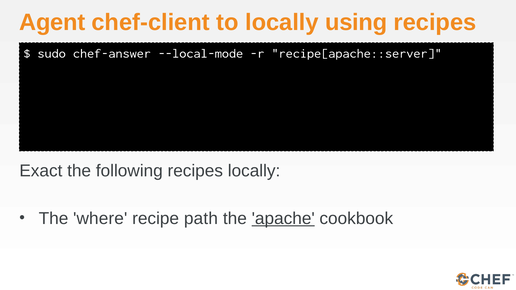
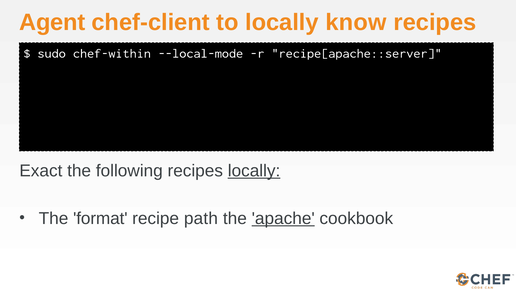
using: using -> know
chef-answer: chef-answer -> chef-within
locally at (254, 171) underline: none -> present
where: where -> format
